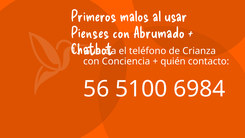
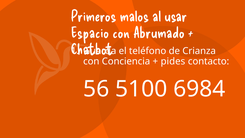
Pienses: Pienses -> Espacio
quién: quién -> pides
